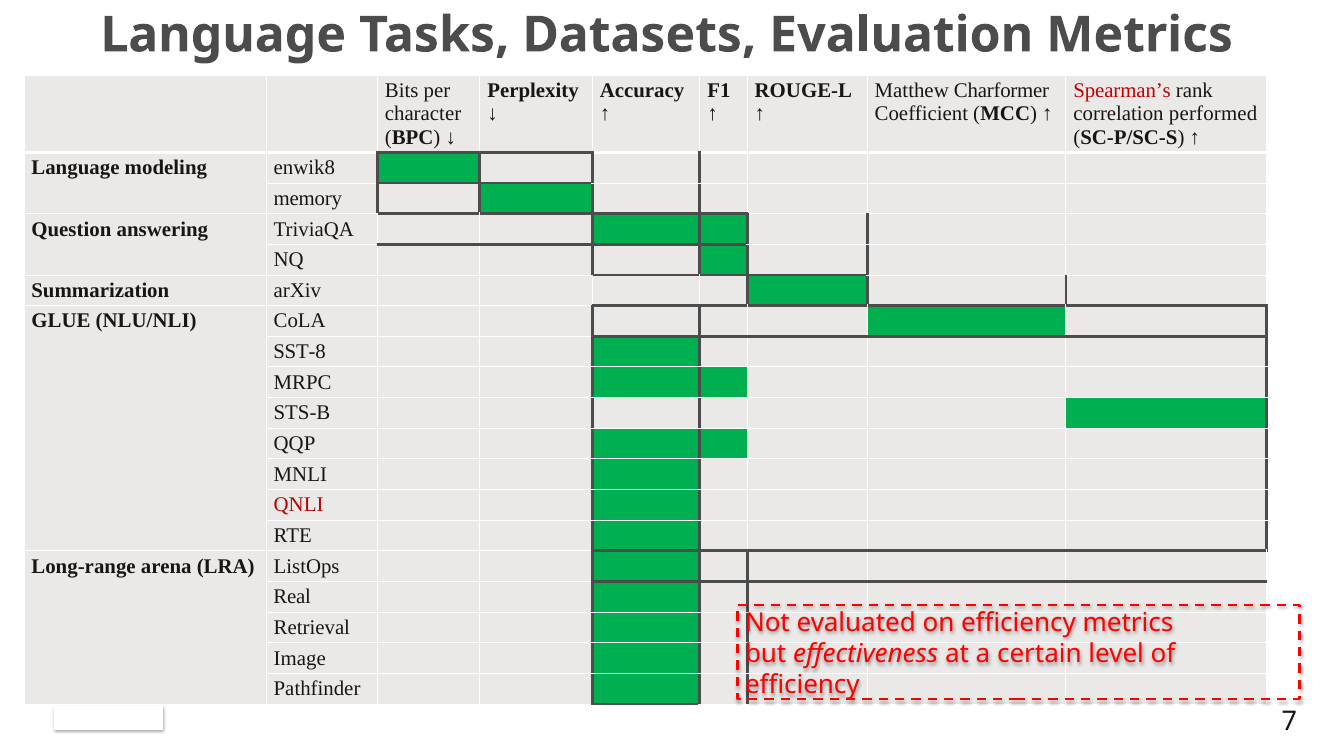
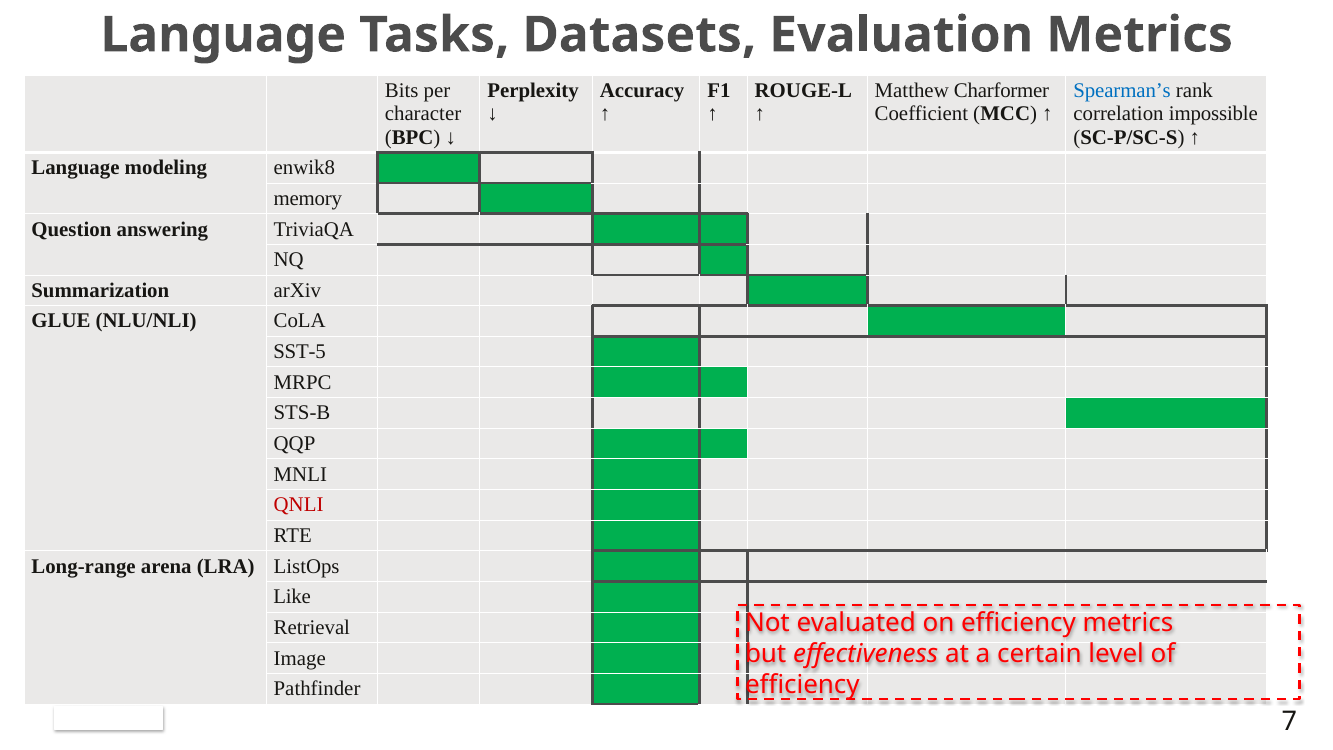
Spearman’s colour: red -> blue
performed: performed -> impossible
SST-8: SST-8 -> SST-5
Real: Real -> Like
